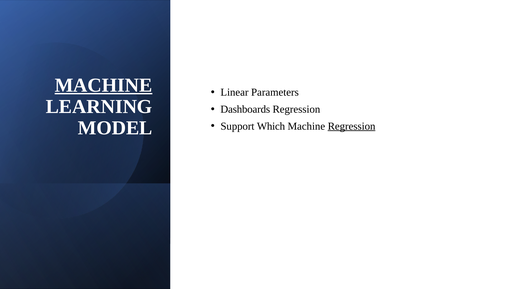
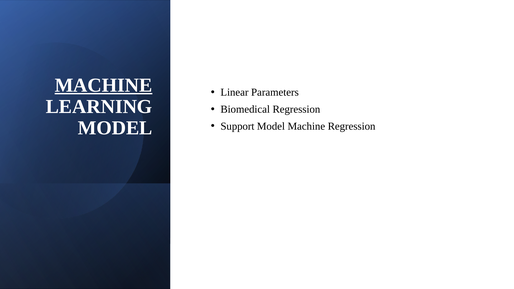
Dashboards: Dashboards -> Biomedical
Support Which: Which -> Model
Regression at (352, 126) underline: present -> none
